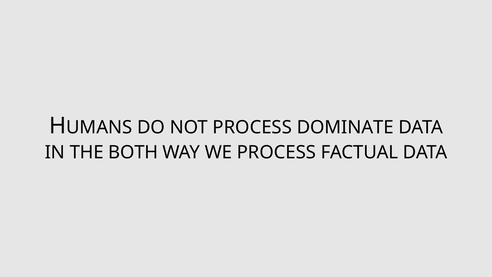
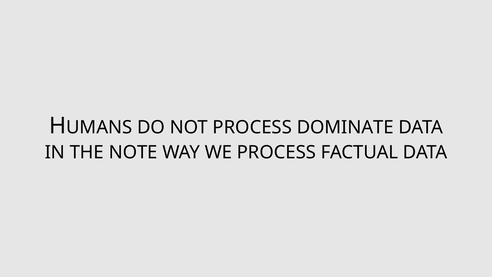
BOTH: BOTH -> NOTE
